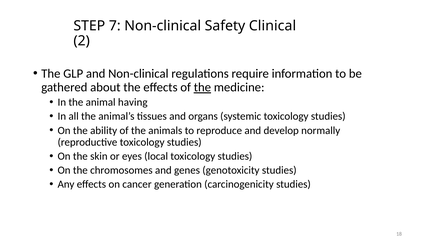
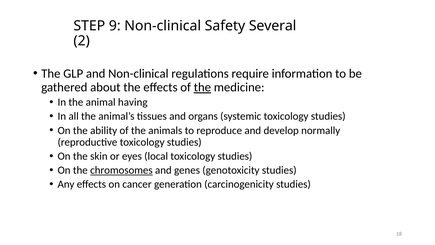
7: 7 -> 9
Clinical: Clinical -> Several
chromosomes underline: none -> present
